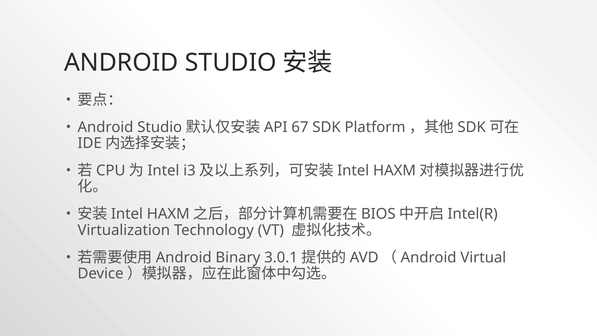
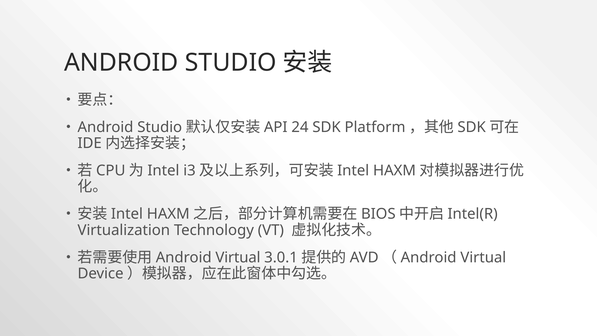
67: 67 -> 24
Binary at (238, 257): Binary -> Virtual
